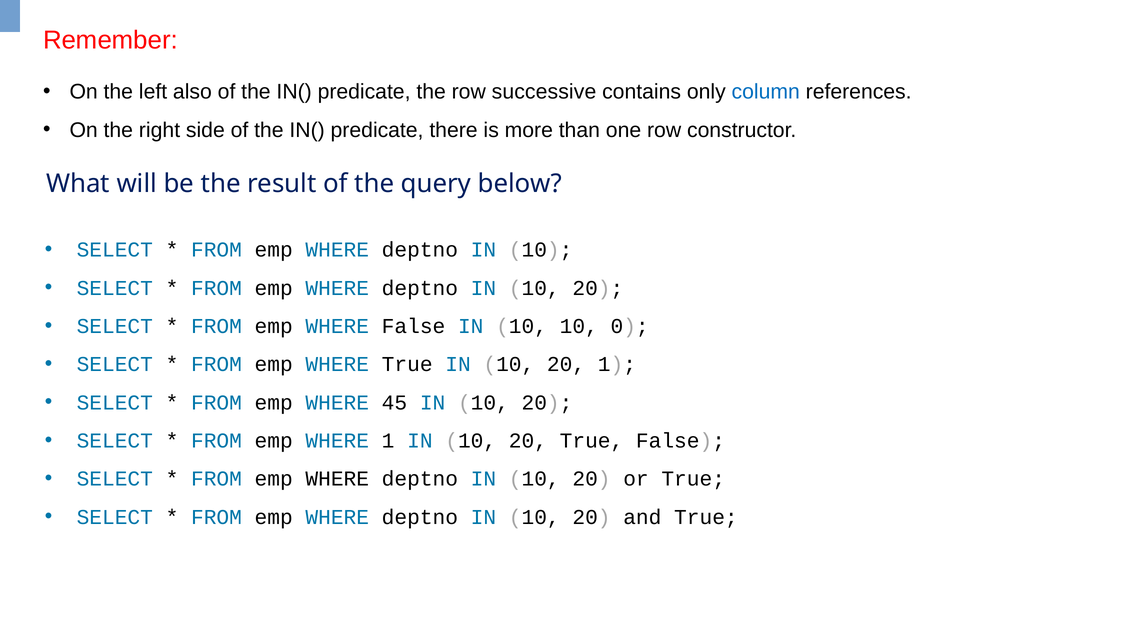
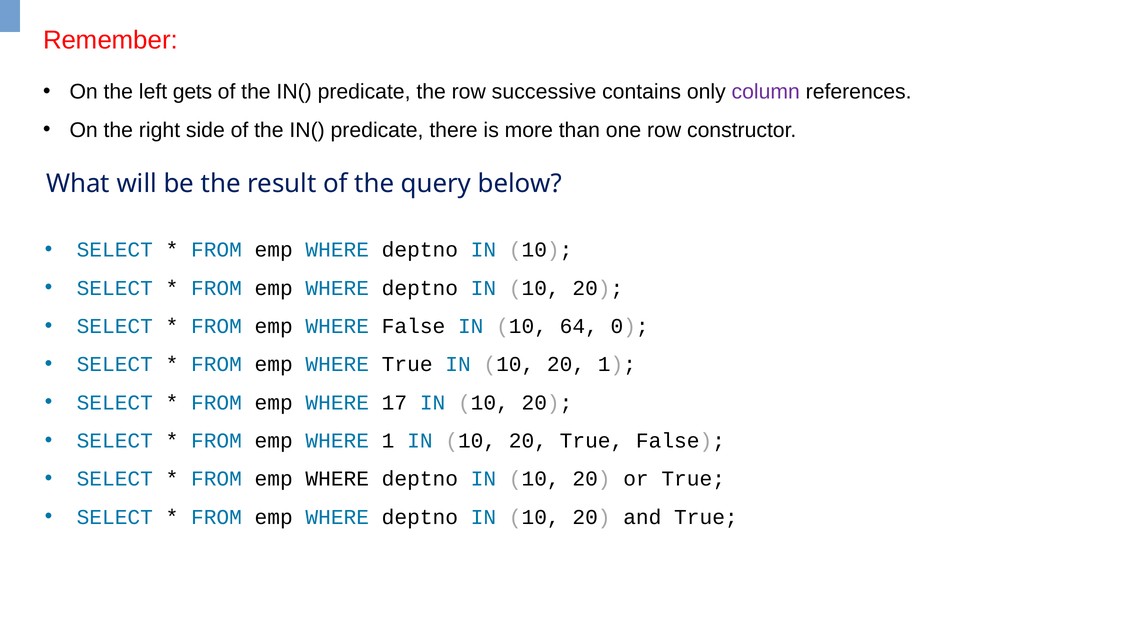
also: also -> gets
column colour: blue -> purple
10 10: 10 -> 64
45: 45 -> 17
